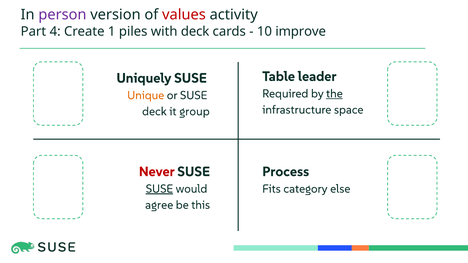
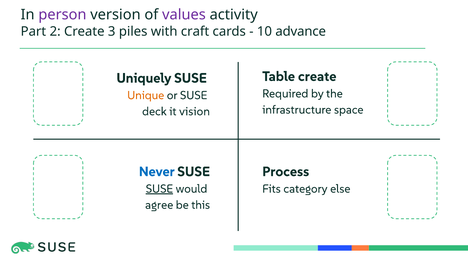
values colour: red -> purple
4: 4 -> 2
1: 1 -> 3
with deck: deck -> craft
improve: improve -> advance
Table leader: leader -> create
the underline: present -> none
group: group -> vision
Never colour: red -> blue
